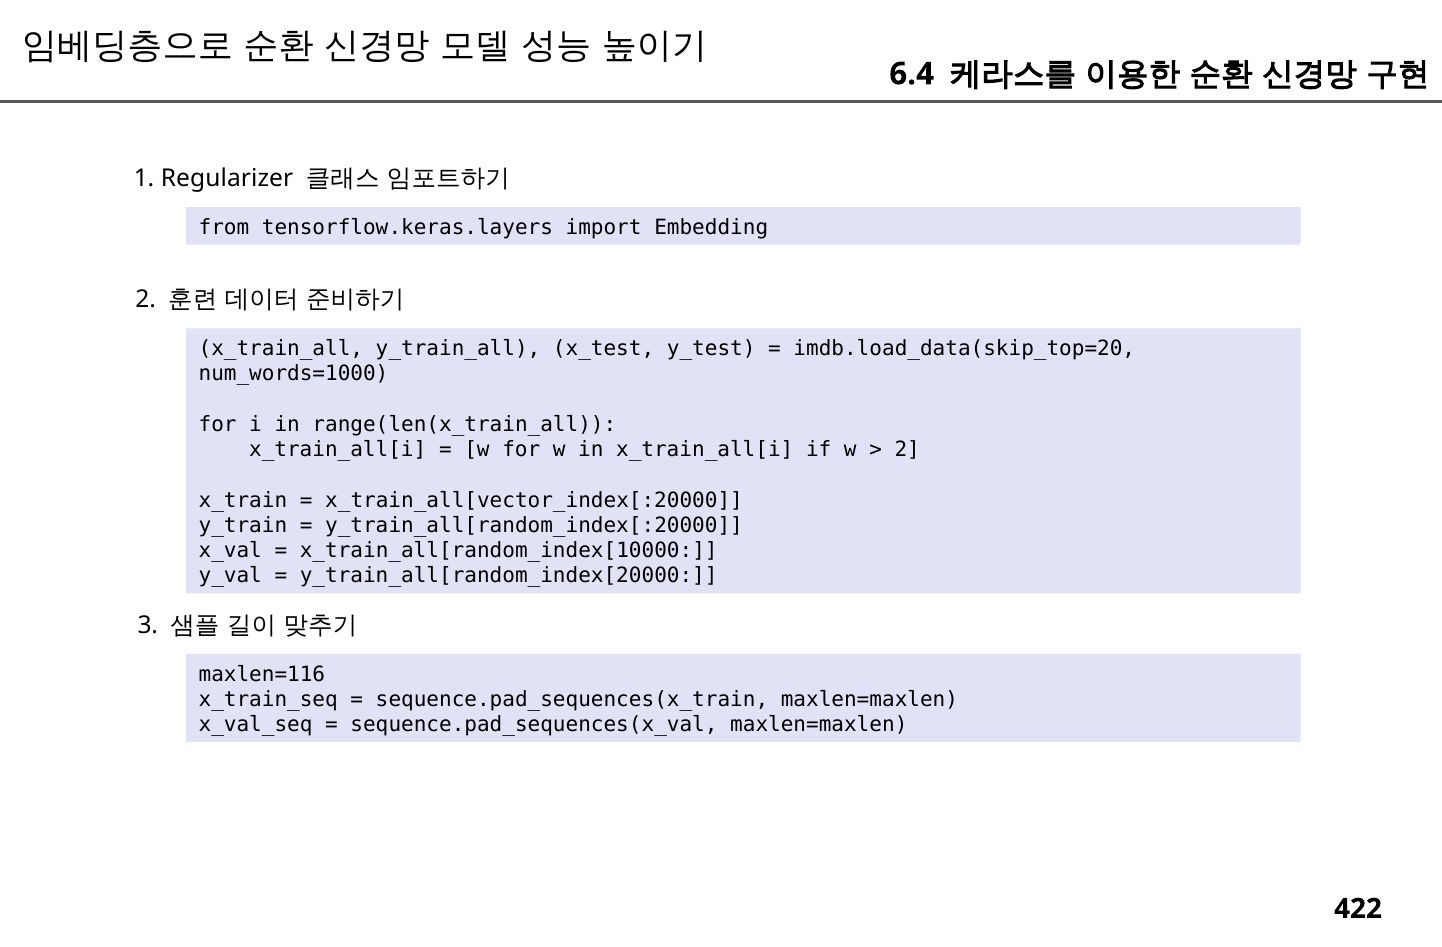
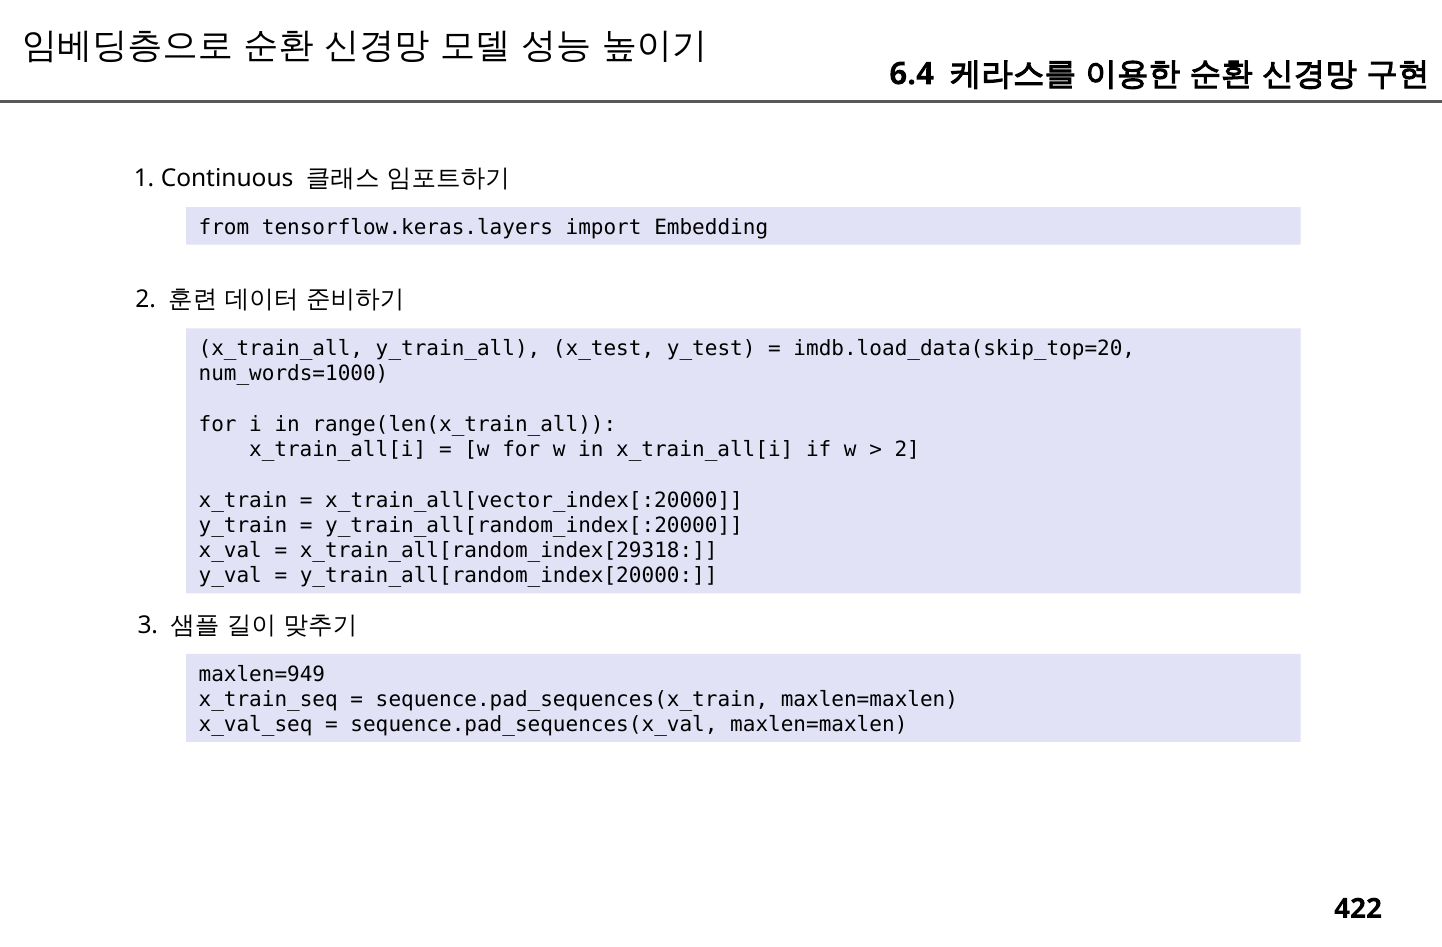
Regularizer: Regularizer -> Continuous
x_train_all[random_index[10000: x_train_all[random_index[10000 -> x_train_all[random_index[29318
maxlen=116: maxlen=116 -> maxlen=949
